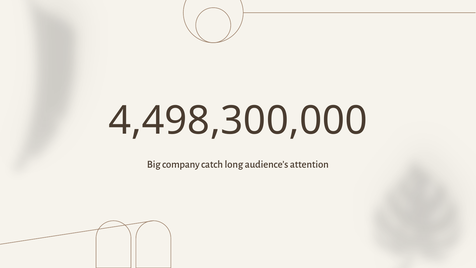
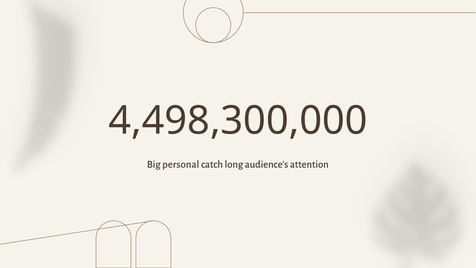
company: company -> personal
